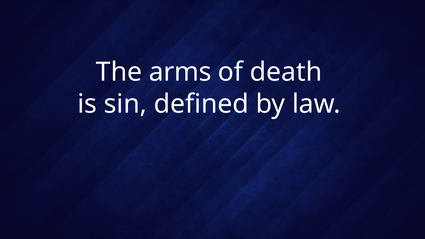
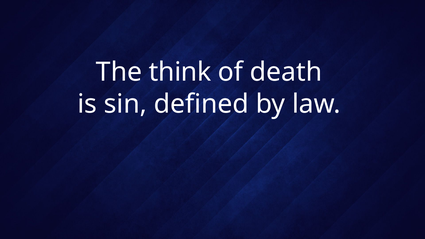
arms: arms -> think
